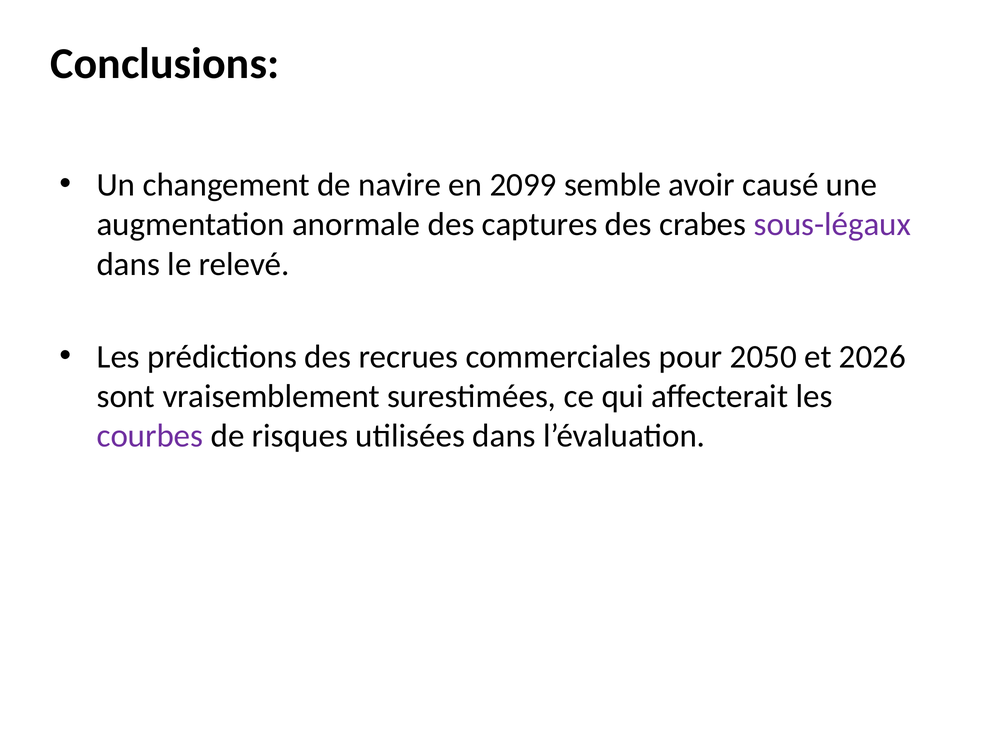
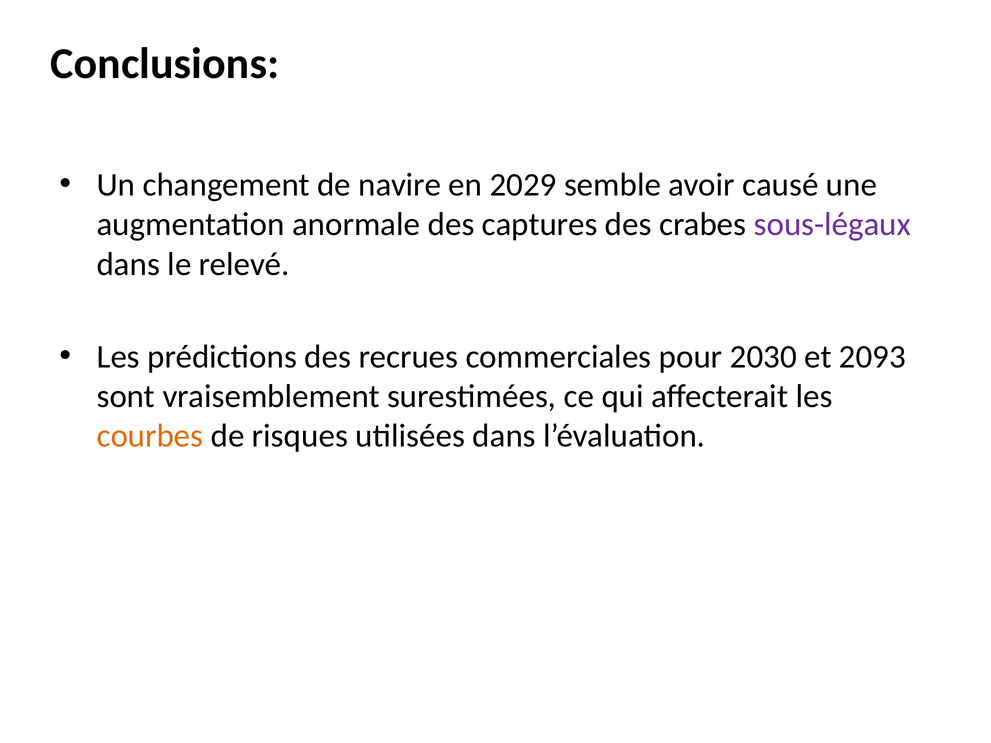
2099: 2099 -> 2029
2050: 2050 -> 2030
2026: 2026 -> 2093
courbes colour: purple -> orange
